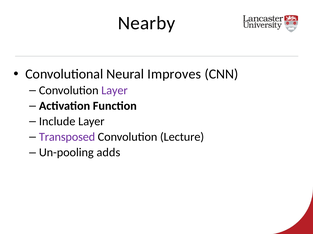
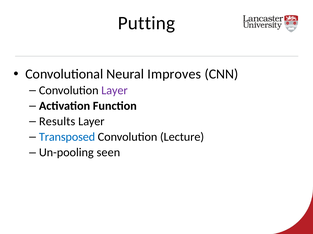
Nearby: Nearby -> Putting
Include: Include -> Results
Transposed colour: purple -> blue
adds: adds -> seen
